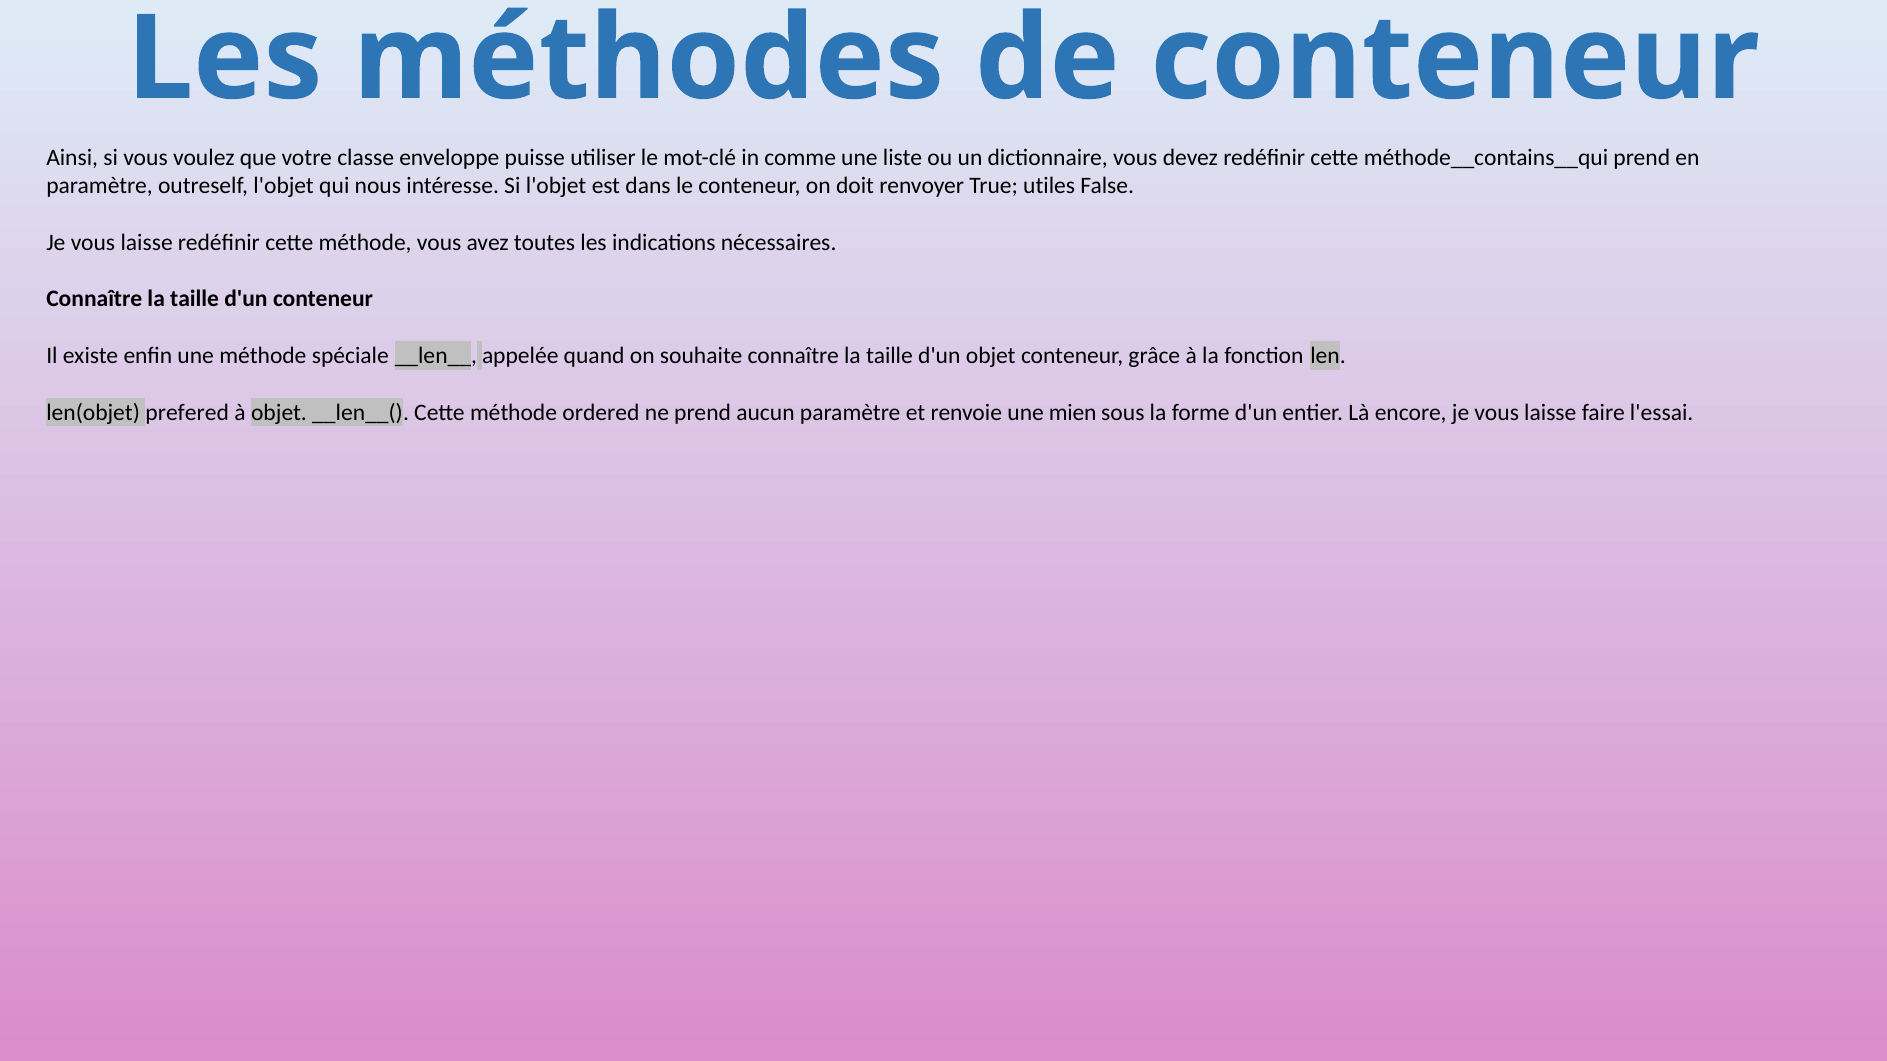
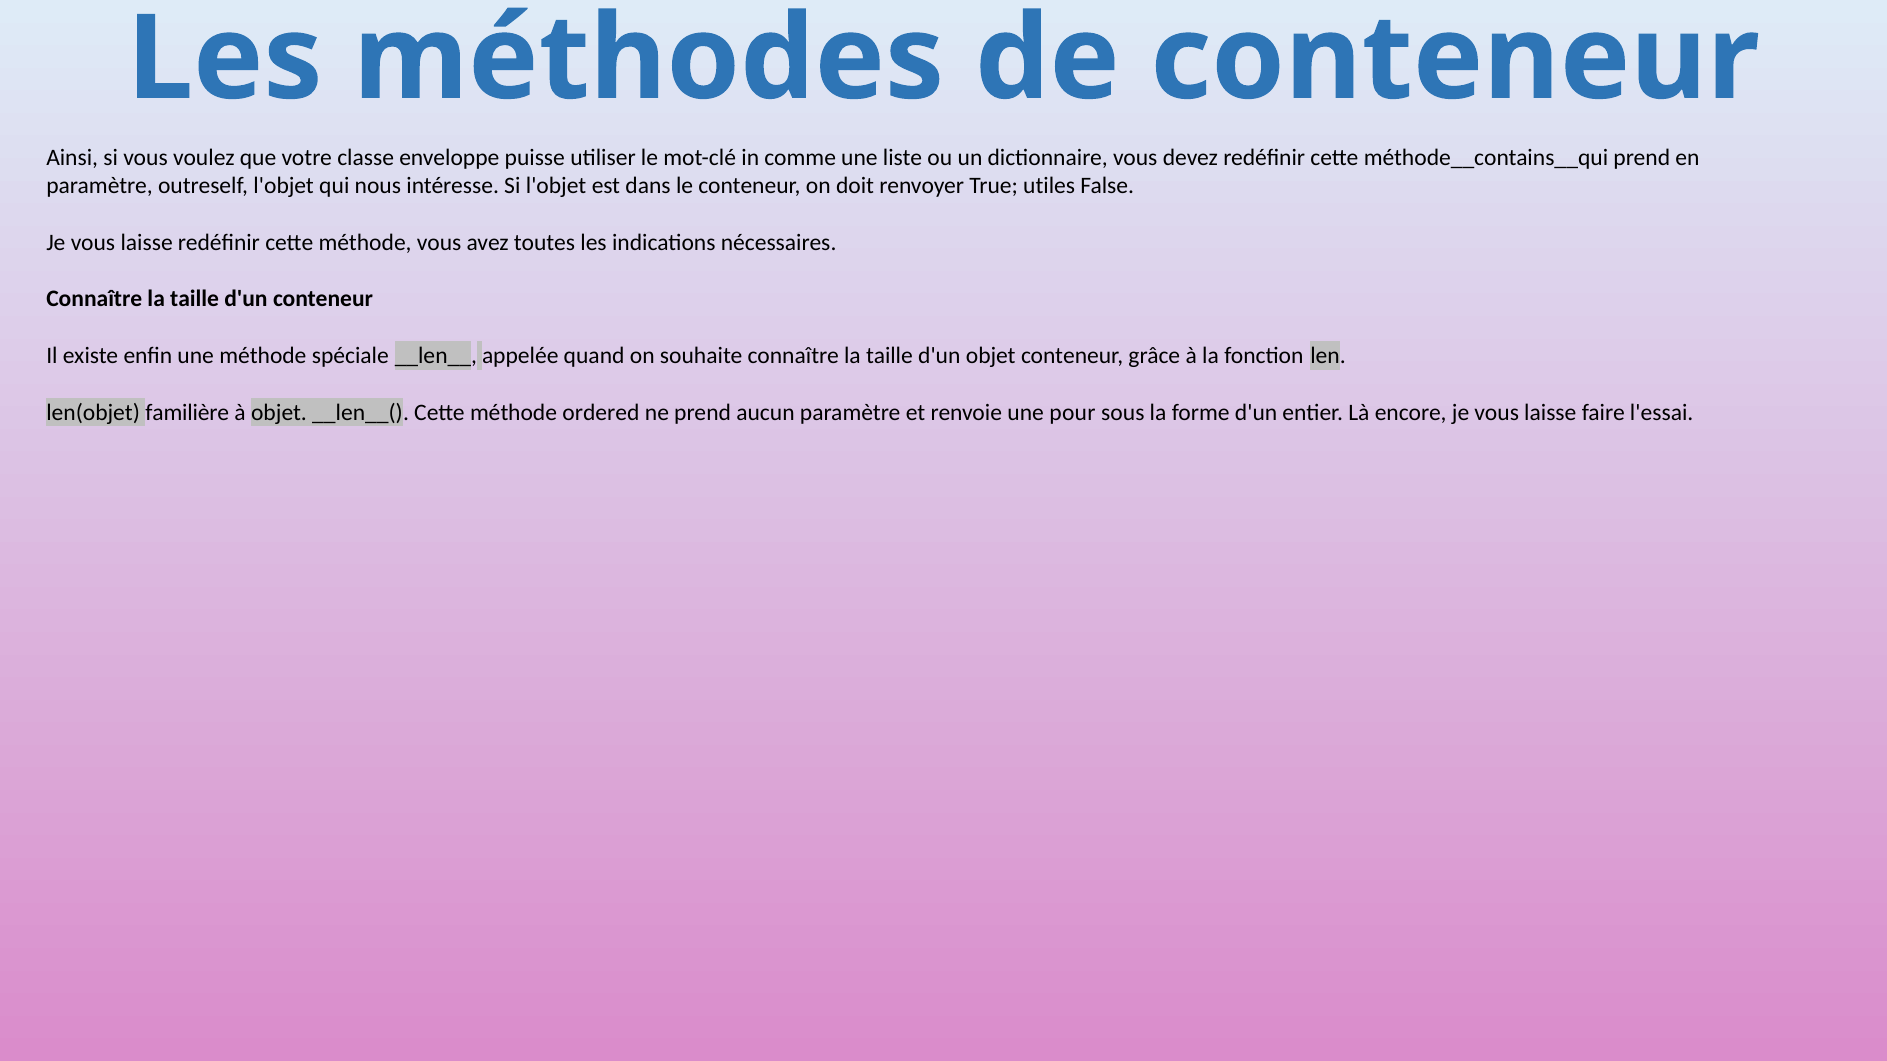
prefered: prefered -> familière
mien: mien -> pour
